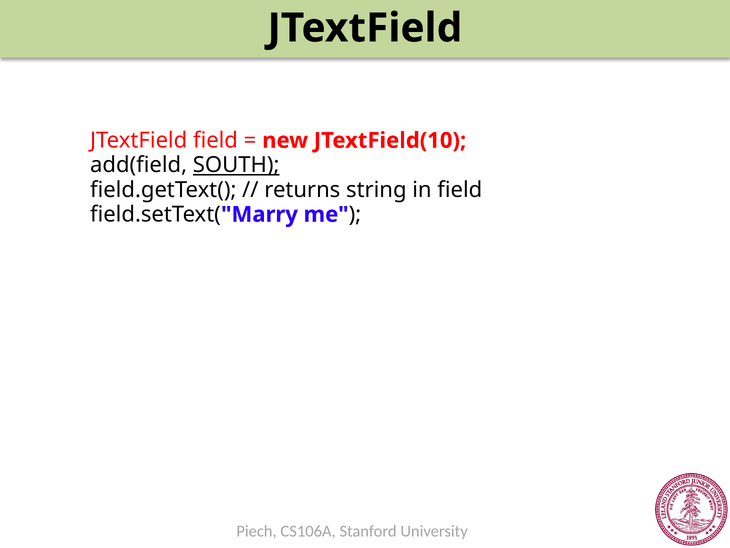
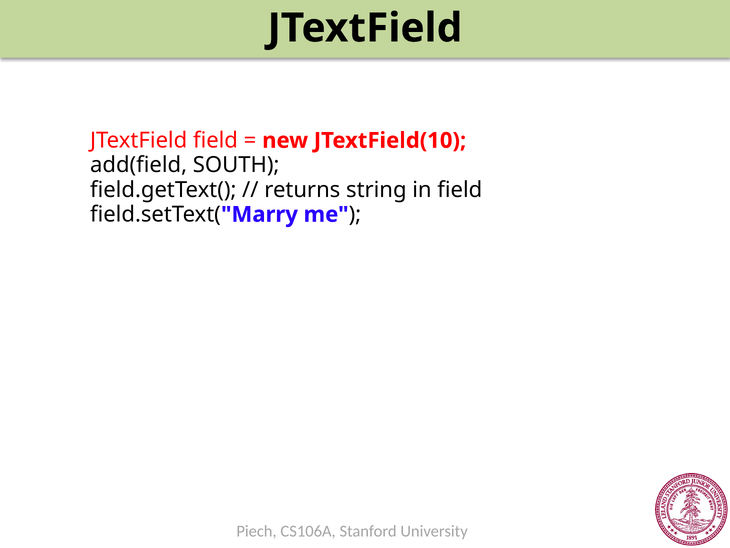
SOUTH underline: present -> none
